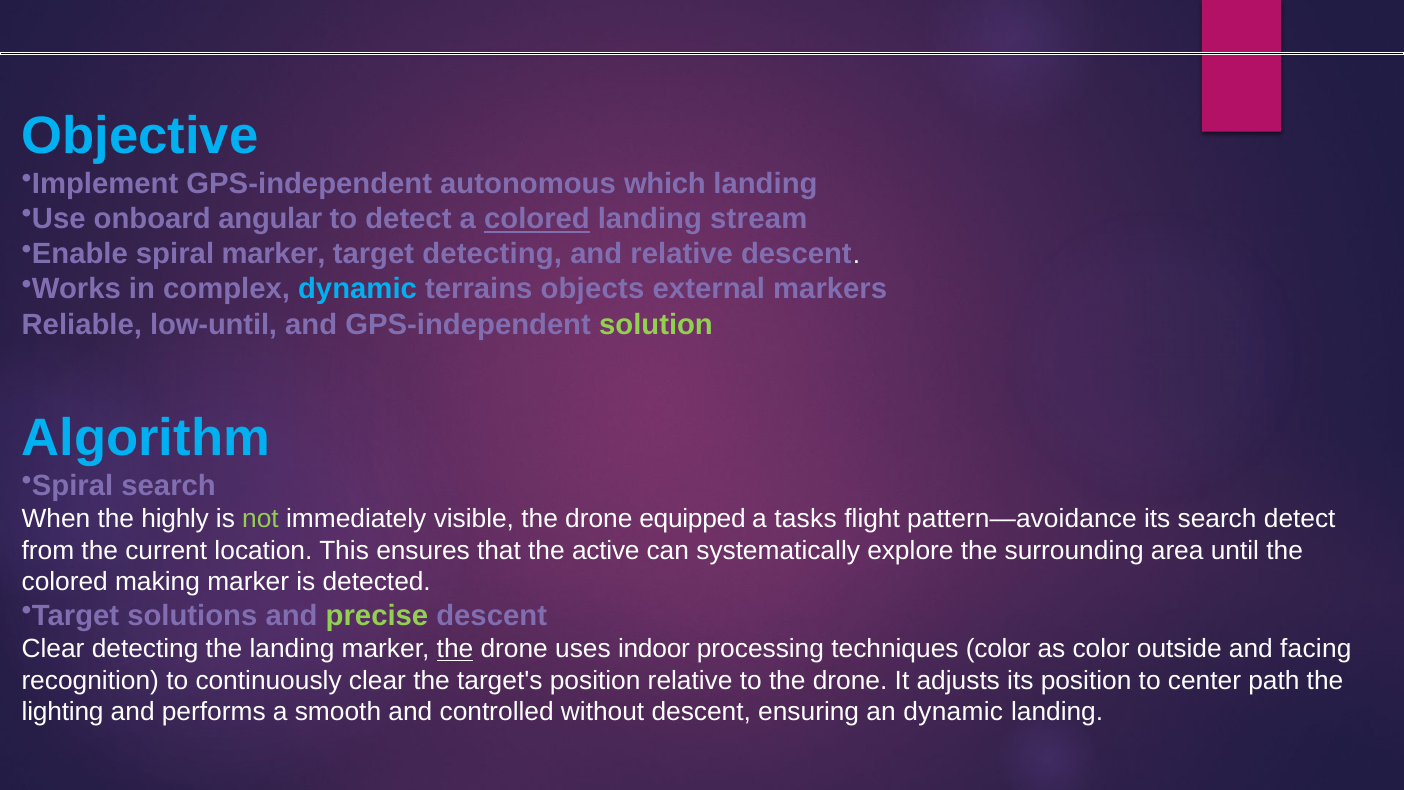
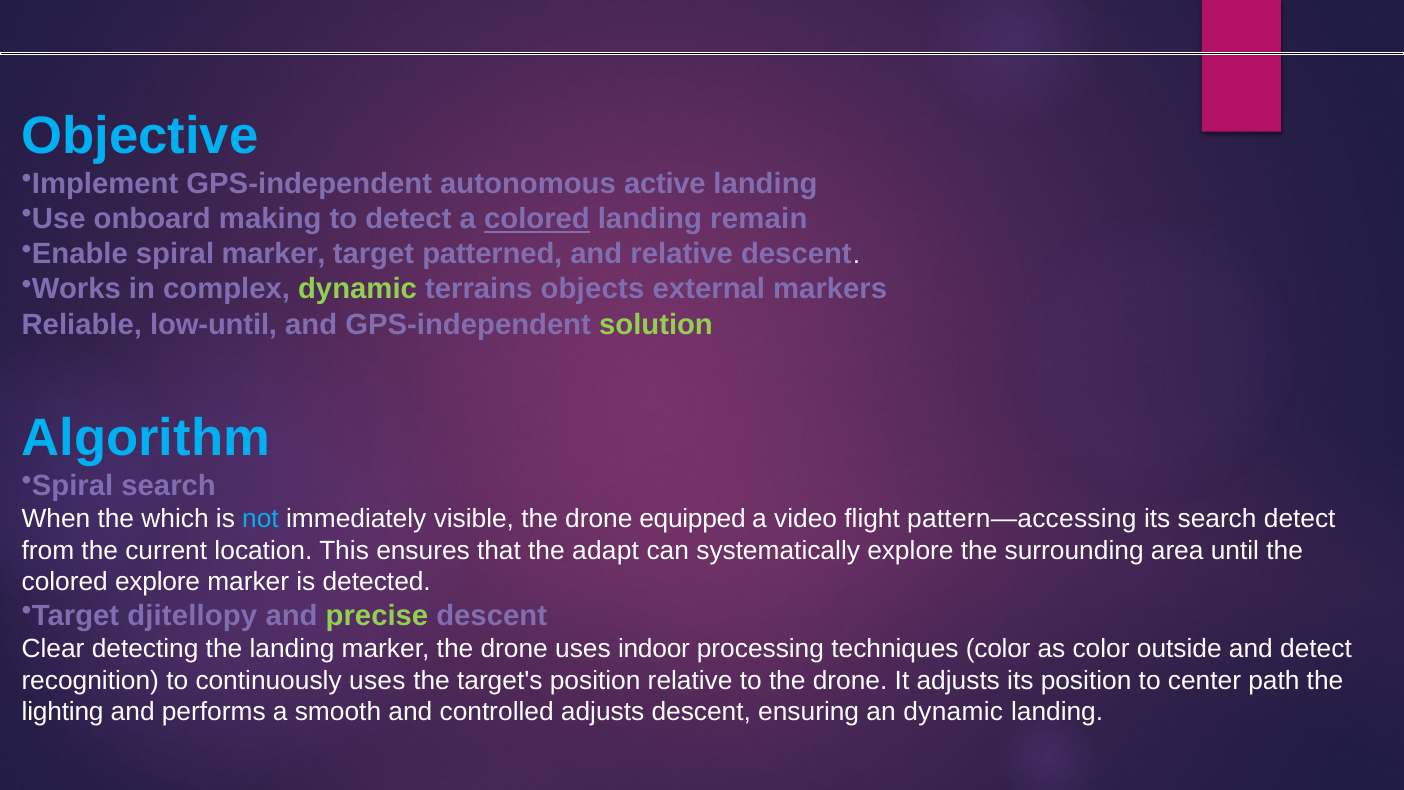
which: which -> active
angular: angular -> making
stream: stream -> remain
target detecting: detecting -> patterned
dynamic at (358, 289) colour: light blue -> light green
highly: highly -> which
not colour: light green -> light blue
tasks: tasks -> video
pattern—avoidance: pattern—avoidance -> pattern—accessing
active: active -> adapt
colored making: making -> explore
solutions: solutions -> djitellopy
the at (455, 649) underline: present -> none
and facing: facing -> detect
continuously clear: clear -> uses
controlled without: without -> adjusts
